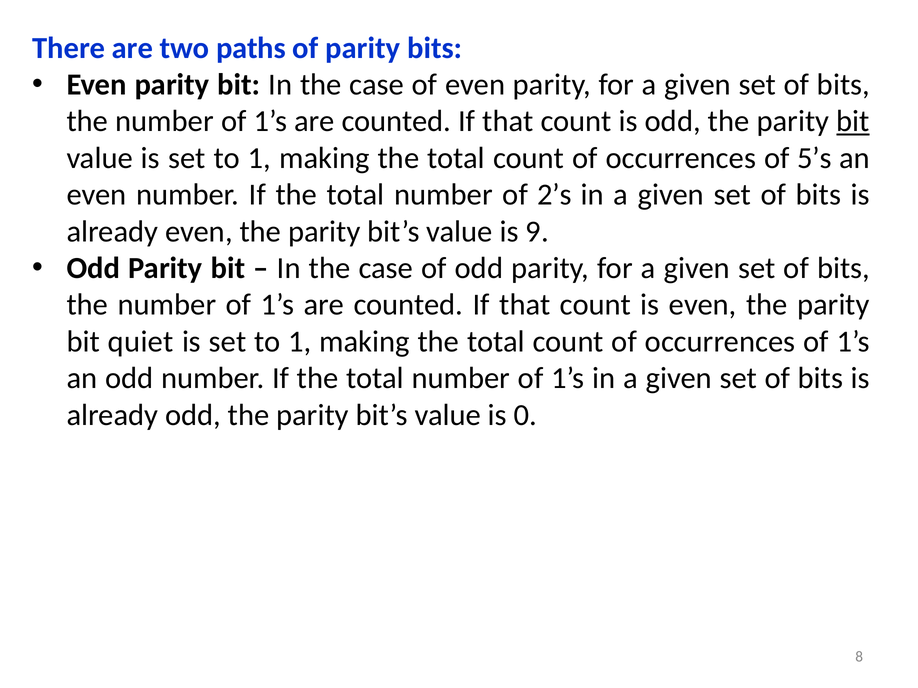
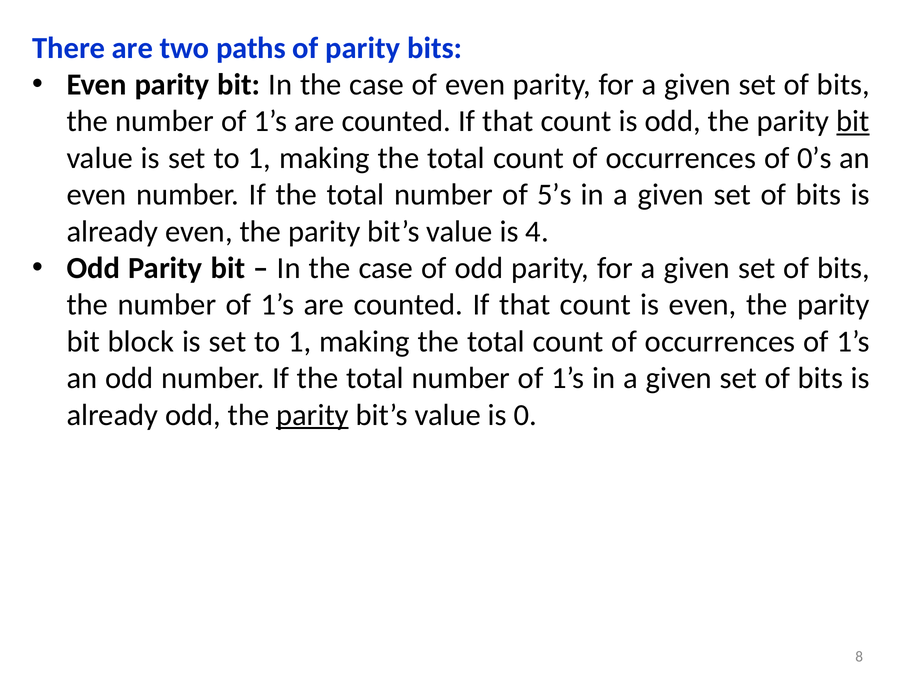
5’s: 5’s -> 0’s
2’s: 2’s -> 5’s
9: 9 -> 4
quiet: quiet -> block
parity at (312, 415) underline: none -> present
